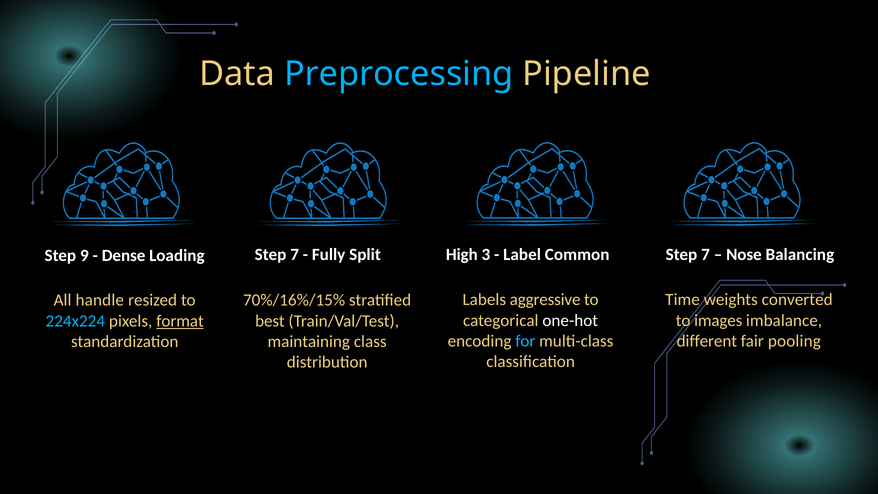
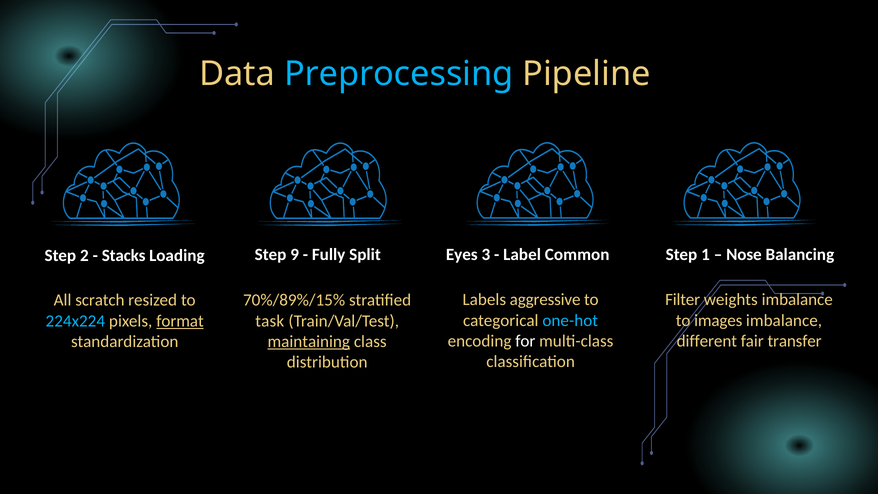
7 at (706, 254): 7 -> 1
9: 9 -> 2
Dense: Dense -> Stacks
Loading Step 7: 7 -> 9
High: High -> Eyes
Time: Time -> Filter
weights converted: converted -> imbalance
handle: handle -> scratch
70%/16%/15%: 70%/16%/15% -> 70%/89%/15%
one-hot colour: white -> light blue
best: best -> task
for colour: light blue -> white
pooling: pooling -> transfer
maintaining underline: none -> present
